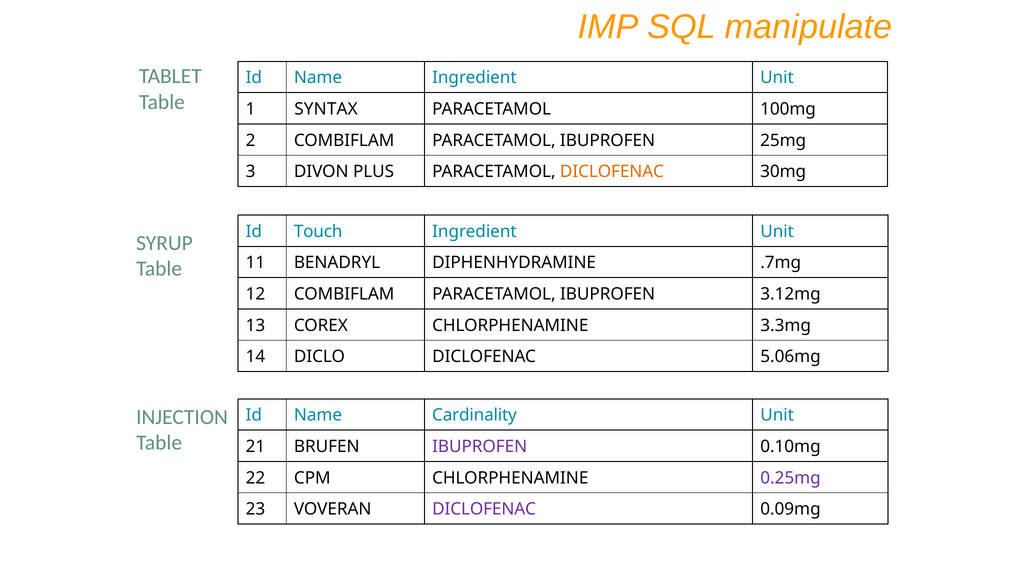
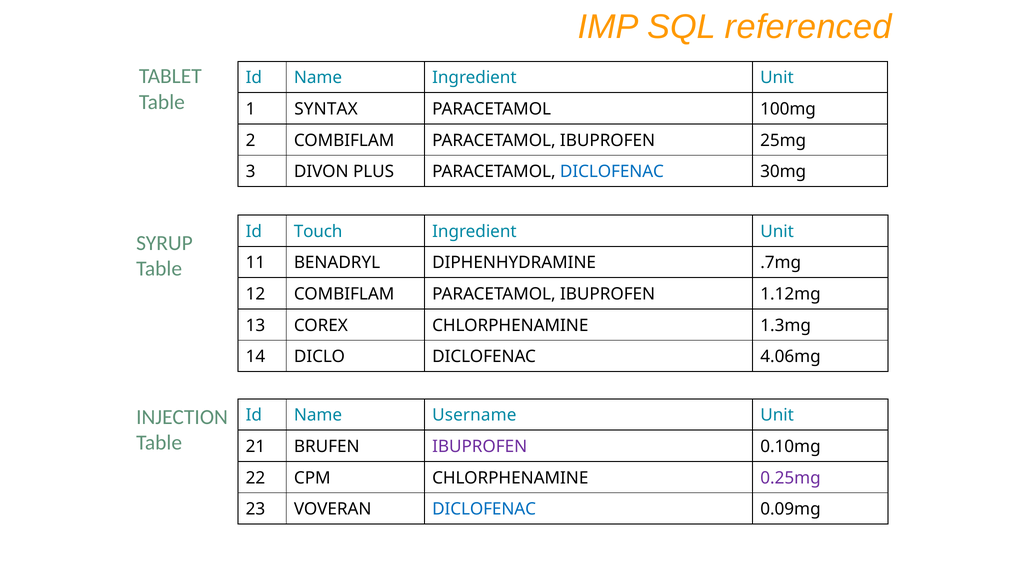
manipulate: manipulate -> referenced
DICLOFENAC at (612, 172) colour: orange -> blue
3.12mg: 3.12mg -> 1.12mg
3.3mg: 3.3mg -> 1.3mg
5.06mg: 5.06mg -> 4.06mg
Cardinality: Cardinality -> Username
DICLOFENAC at (484, 509) colour: purple -> blue
